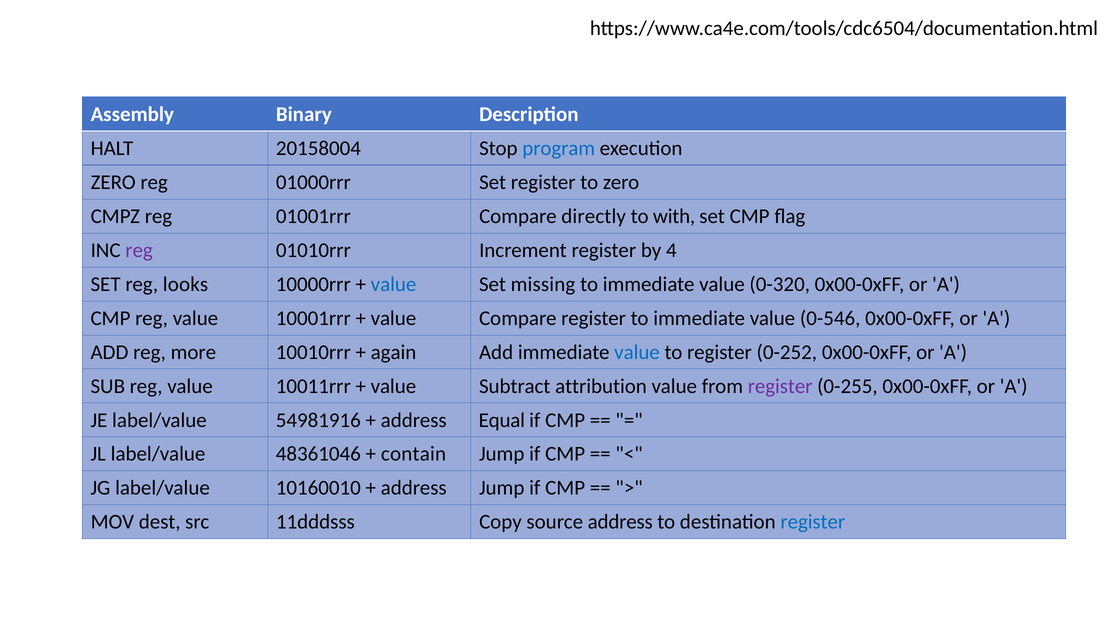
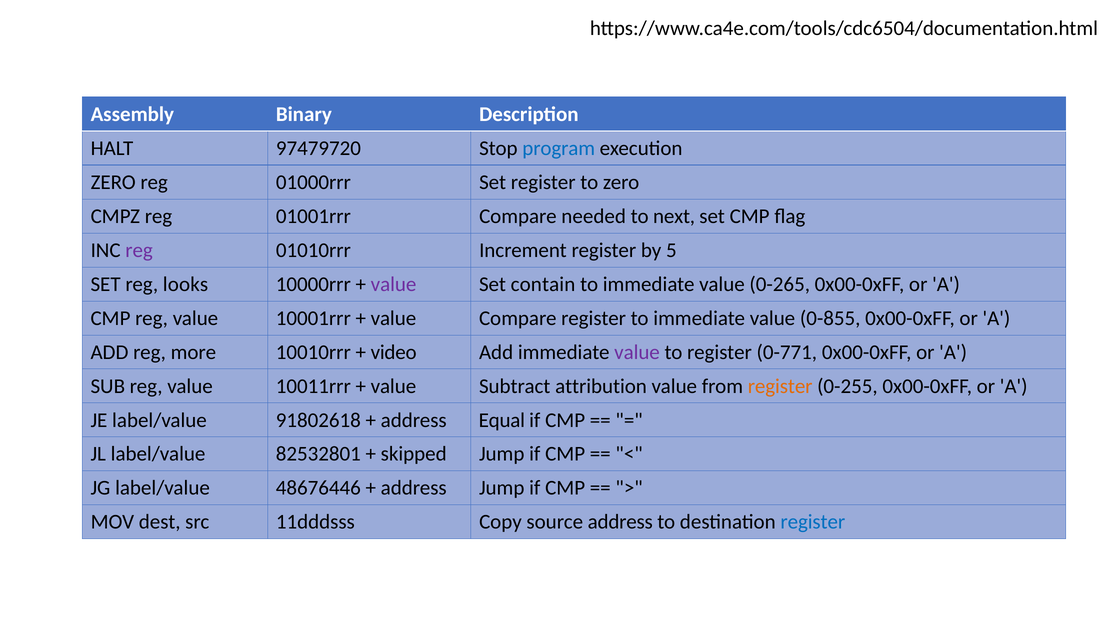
20158004: 20158004 -> 97479720
directly: directly -> needed
with: with -> next
4: 4 -> 5
value at (394, 284) colour: blue -> purple
missing: missing -> contain
0-320: 0-320 -> 0-265
0-546: 0-546 -> 0-855
again: again -> video
value at (637, 352) colour: blue -> purple
0-252: 0-252 -> 0-771
register at (780, 386) colour: purple -> orange
54981916: 54981916 -> 91802618
48361046: 48361046 -> 82532801
contain: contain -> skipped
10160010: 10160010 -> 48676446
